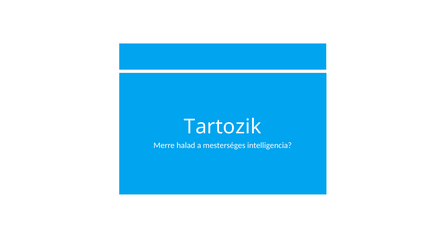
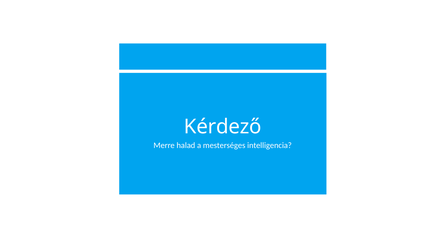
Tartozik: Tartozik -> Kérdező
